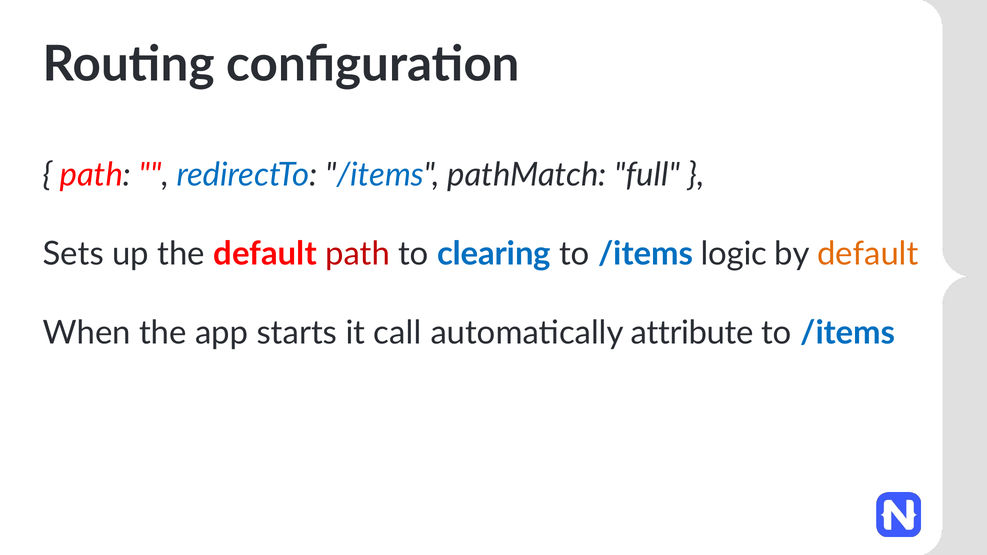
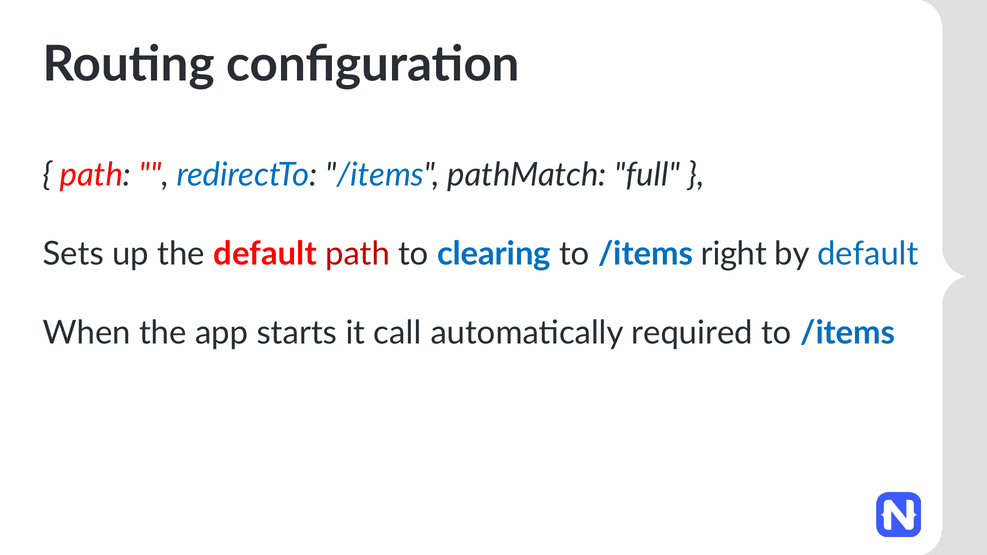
logic: logic -> right
default at (868, 254) colour: orange -> blue
attribute: attribute -> required
